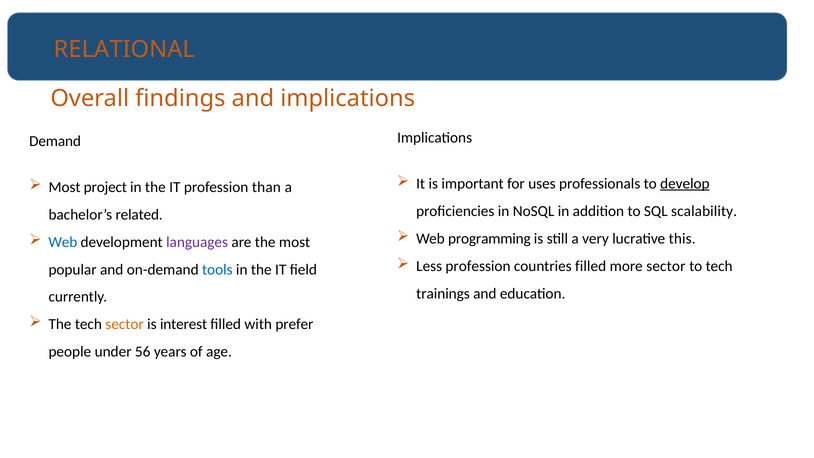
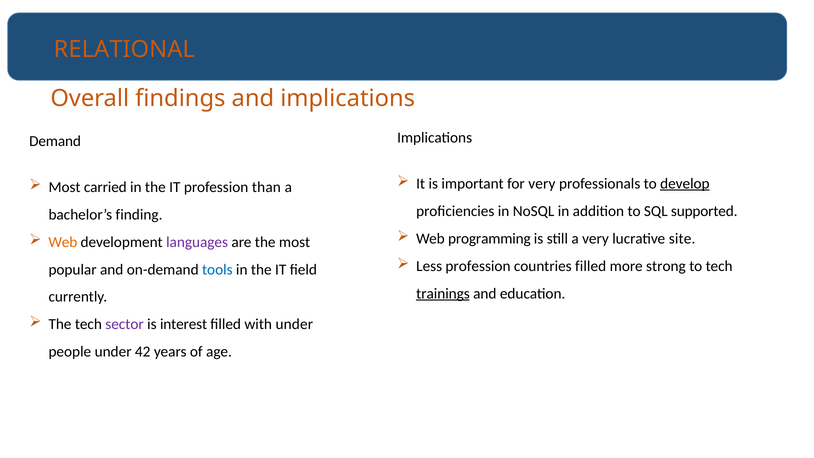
for uses: uses -> very
project: project -> carried
scalability: scalability -> supported
related: related -> finding
this: this -> site
Web at (63, 242) colour: blue -> orange
more sector: sector -> strong
trainings underline: none -> present
sector at (125, 324) colour: orange -> purple
with prefer: prefer -> under
56: 56 -> 42
